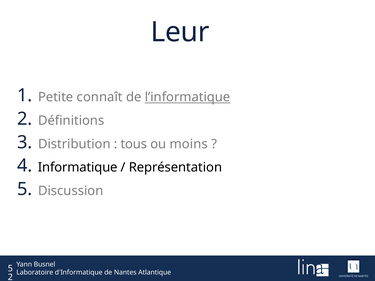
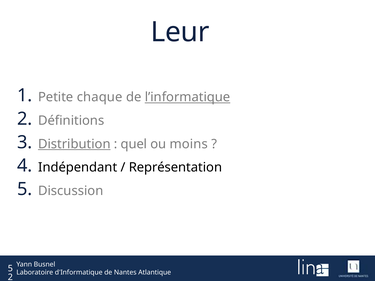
connaît: connaît -> chaque
Distribution underline: none -> present
tous: tous -> quel
Informatique at (78, 168): Informatique -> Indépendant
